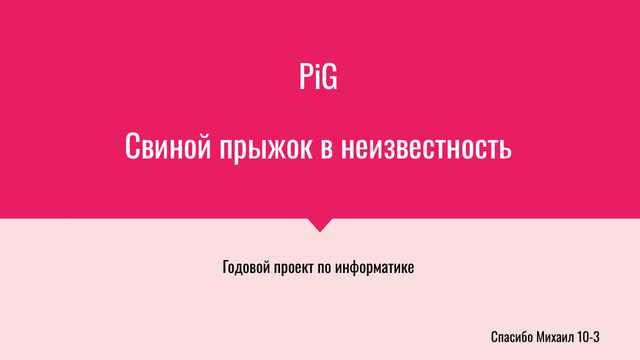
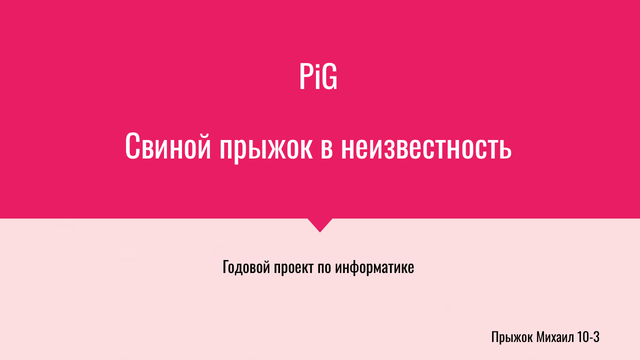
Спасибо at (512, 338): Спасибо -> Прыжок
